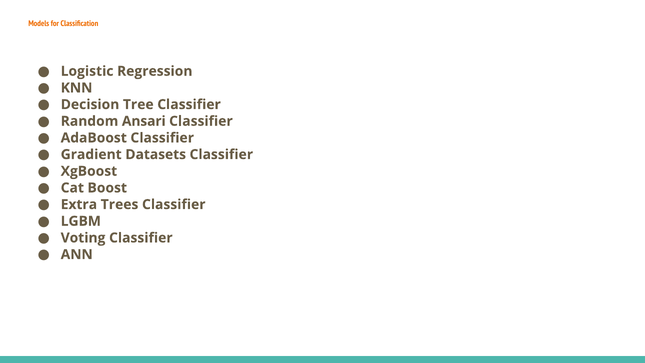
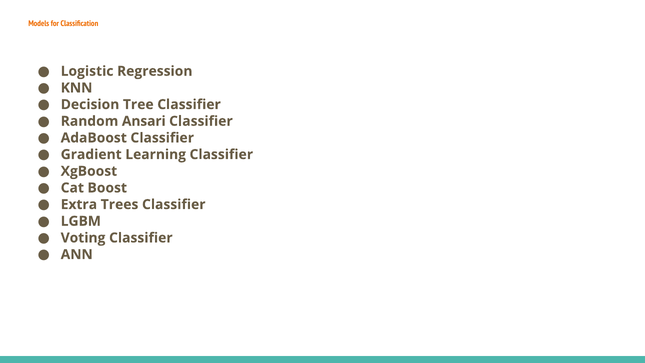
Datasets: Datasets -> Learning
